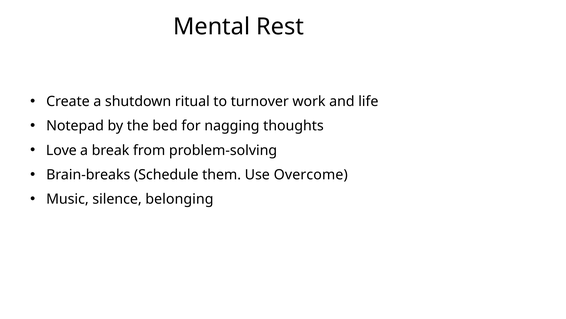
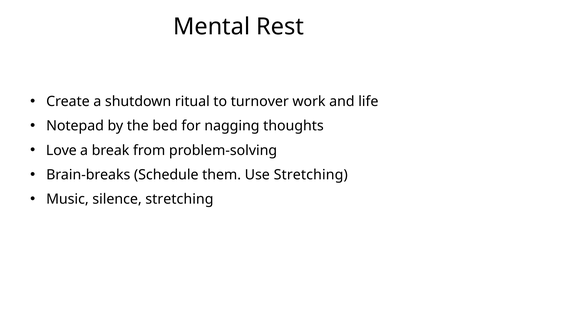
Use Overcome: Overcome -> Stretching
silence belonging: belonging -> stretching
